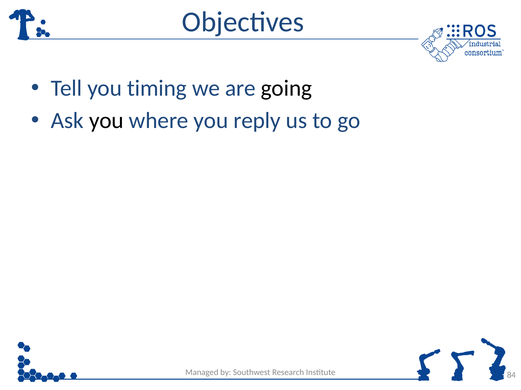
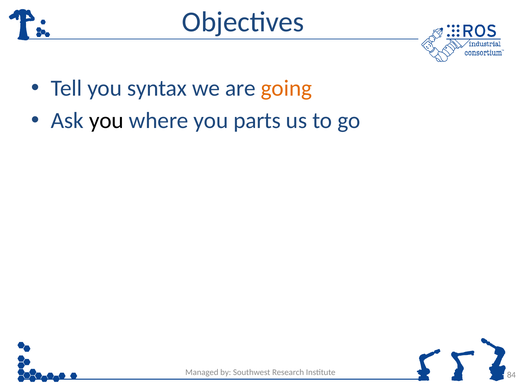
timing: timing -> syntax
going colour: black -> orange
reply: reply -> parts
